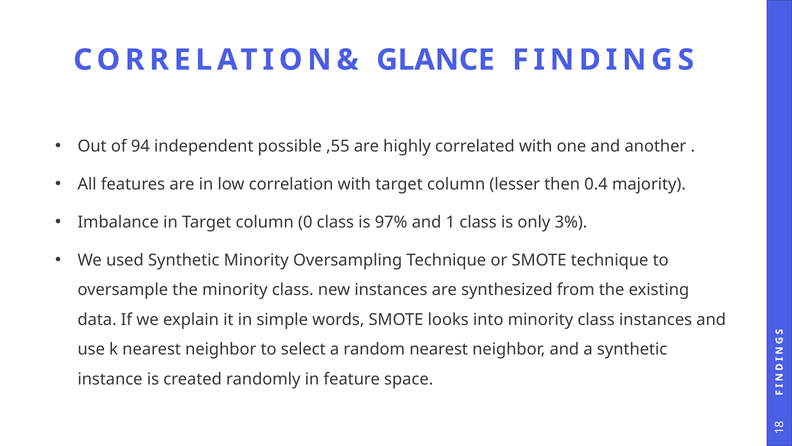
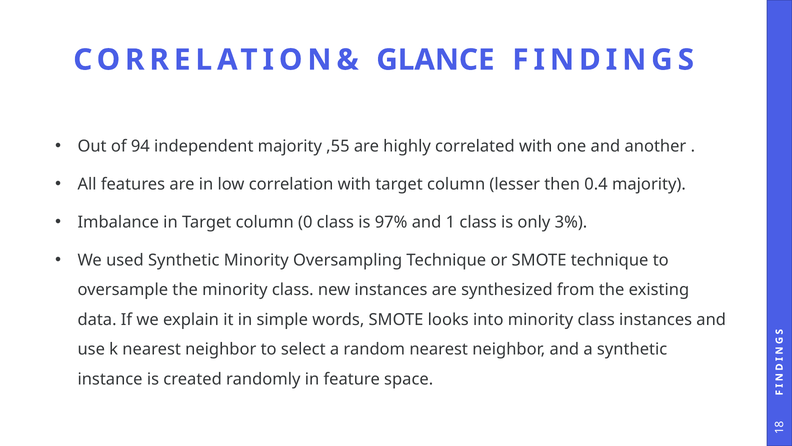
independent possible: possible -> majority
